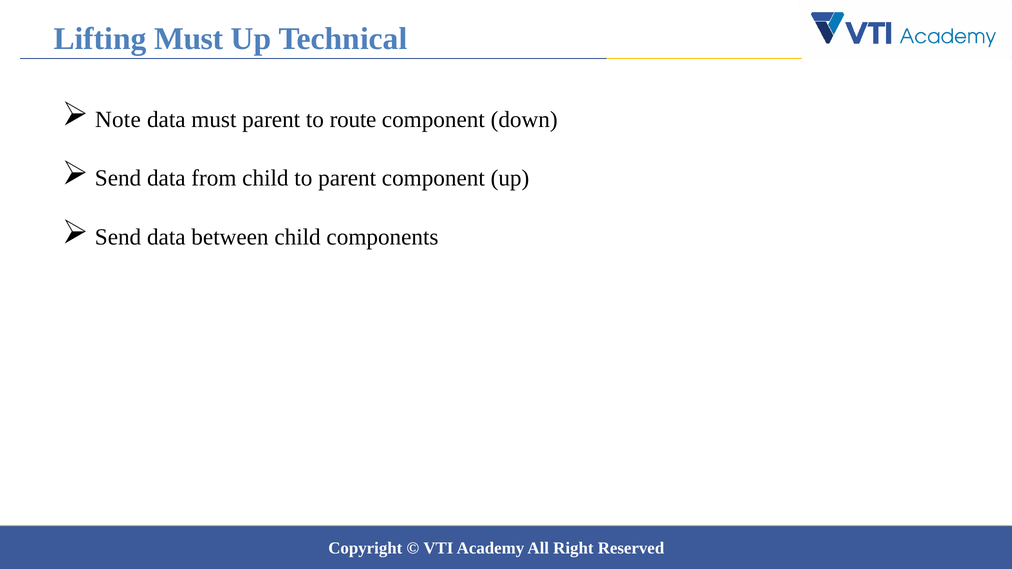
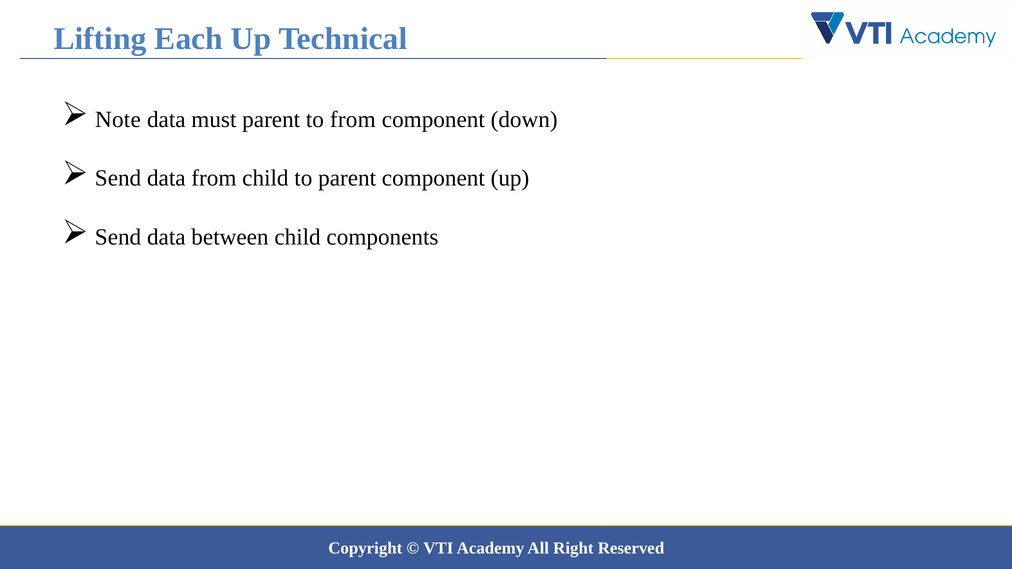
Lifting Must: Must -> Each
to route: route -> from
